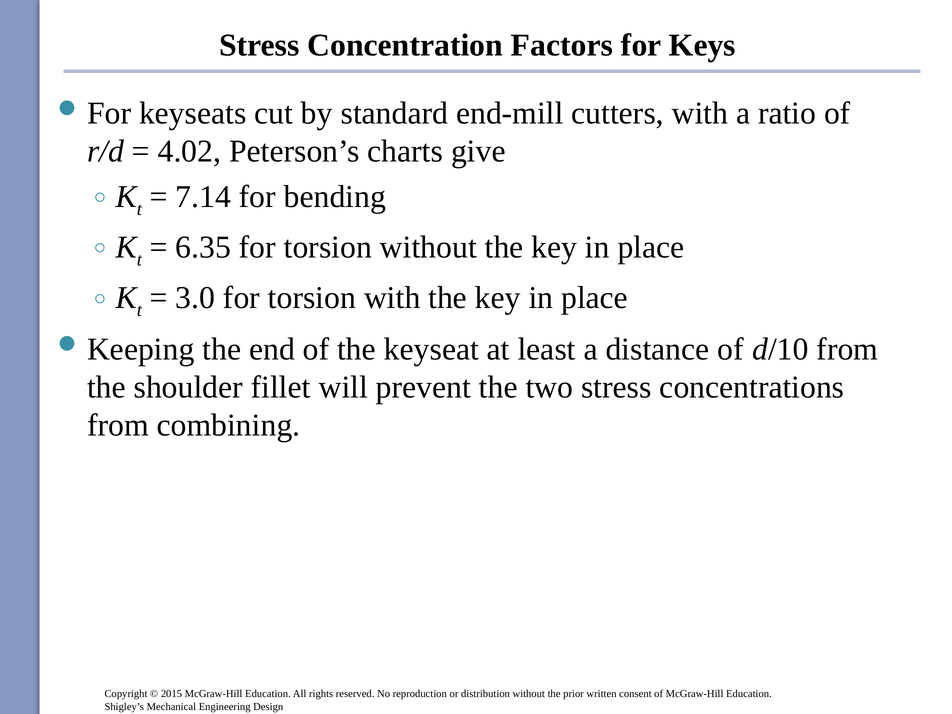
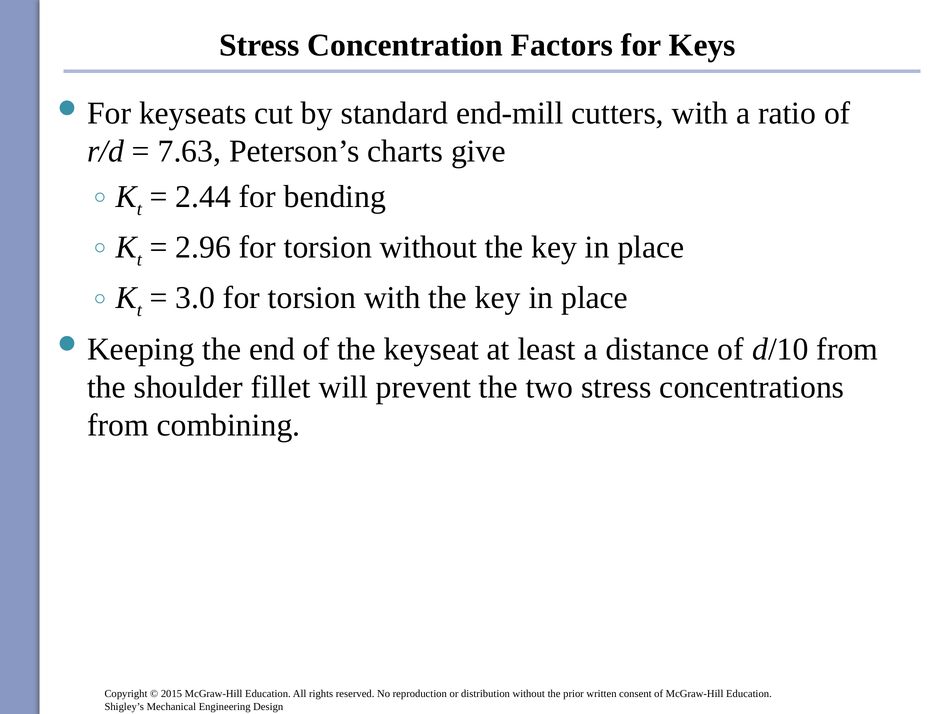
4.02: 4.02 -> 7.63
7.14: 7.14 -> 2.44
6.35: 6.35 -> 2.96
